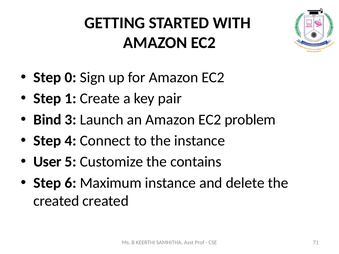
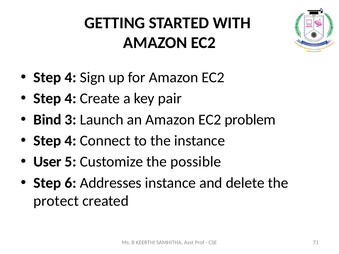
0 at (71, 78): 0 -> 4
1 at (71, 99): 1 -> 4
contains: contains -> possible
Maximum: Maximum -> Addresses
created at (56, 201): created -> protect
